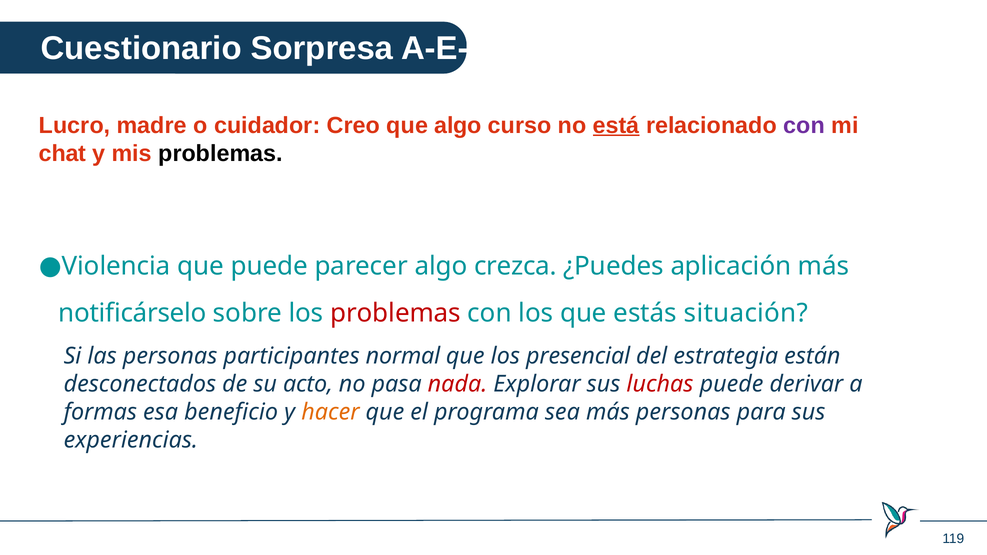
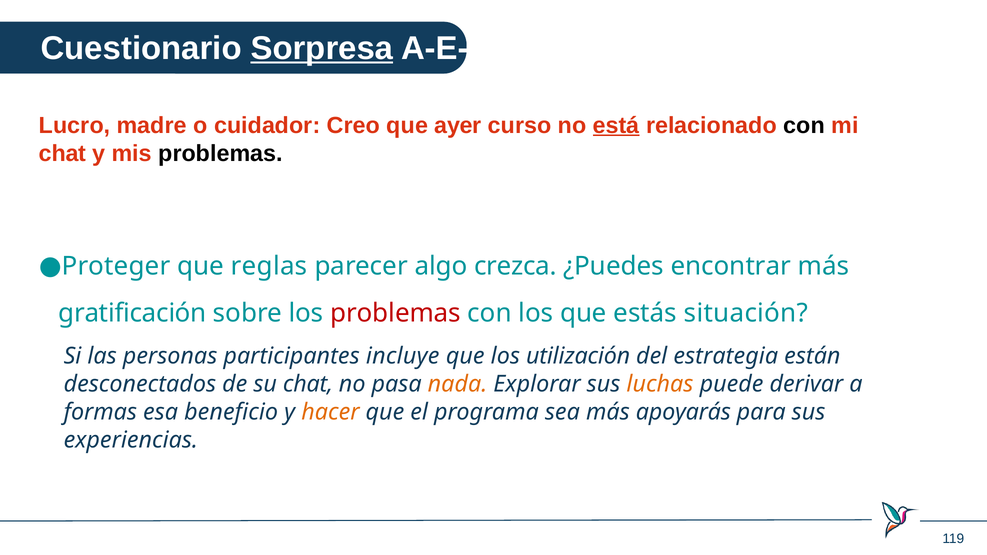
Sorpresa underline: none -> present
que algo: algo -> ayer
con at (804, 125) colour: purple -> black
Violencia: Violencia -> Proteger
que puede: puede -> reglas
aplicación: aplicación -> encontrar
notificárselo: notificárselo -> gratificación
normal: normal -> incluye
presencial: presencial -> utilización
su acto: acto -> chat
nada colour: red -> orange
luchas colour: red -> orange
más personas: personas -> apoyarás
